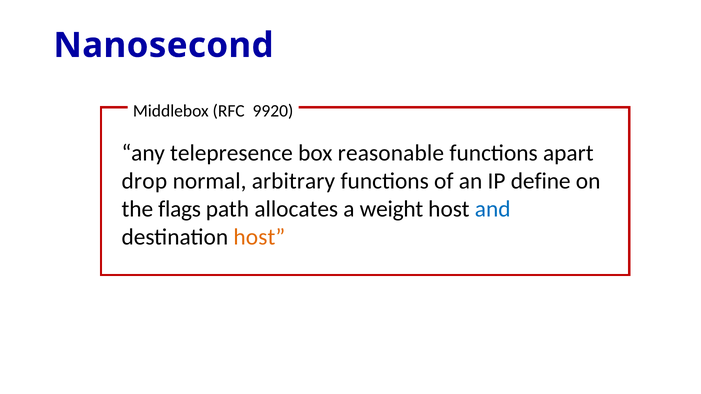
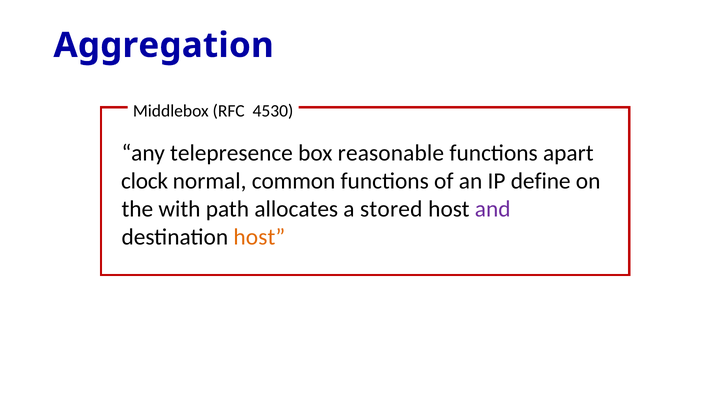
Nanosecond: Nanosecond -> Aggregation
9920: 9920 -> 4530
drop: drop -> clock
arbitrary: arbitrary -> common
flags: flags -> with
weight: weight -> stored
and colour: blue -> purple
